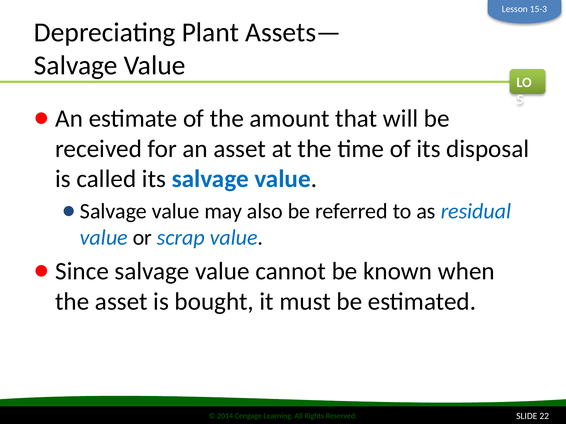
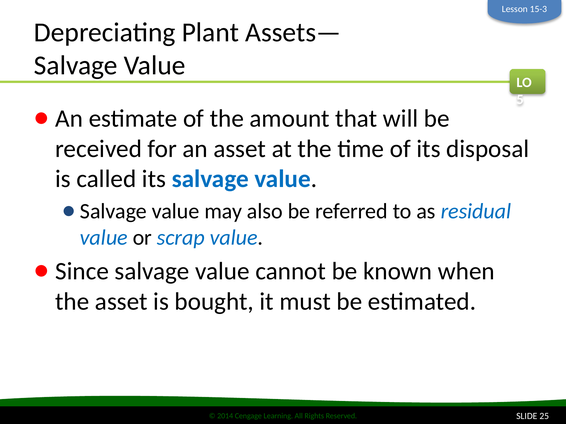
22: 22 -> 25
